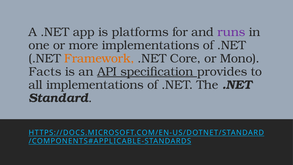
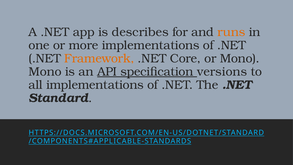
platforms: platforms -> describes
runs colour: purple -> orange
Facts at (45, 72): Facts -> Mono
provides: provides -> versions
